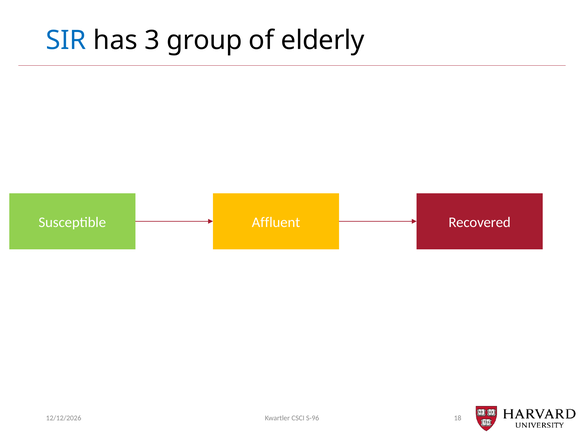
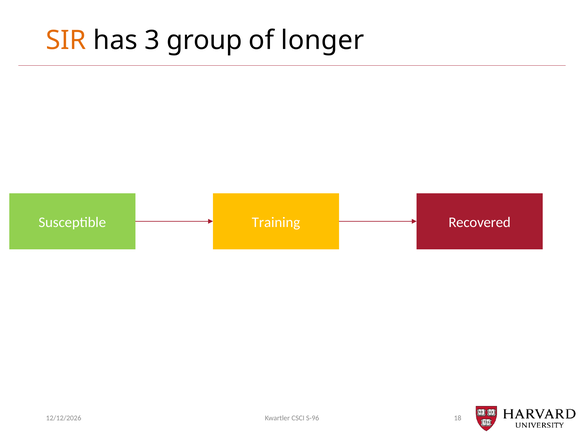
SIR colour: blue -> orange
elderly: elderly -> longer
Affluent: Affluent -> Training
